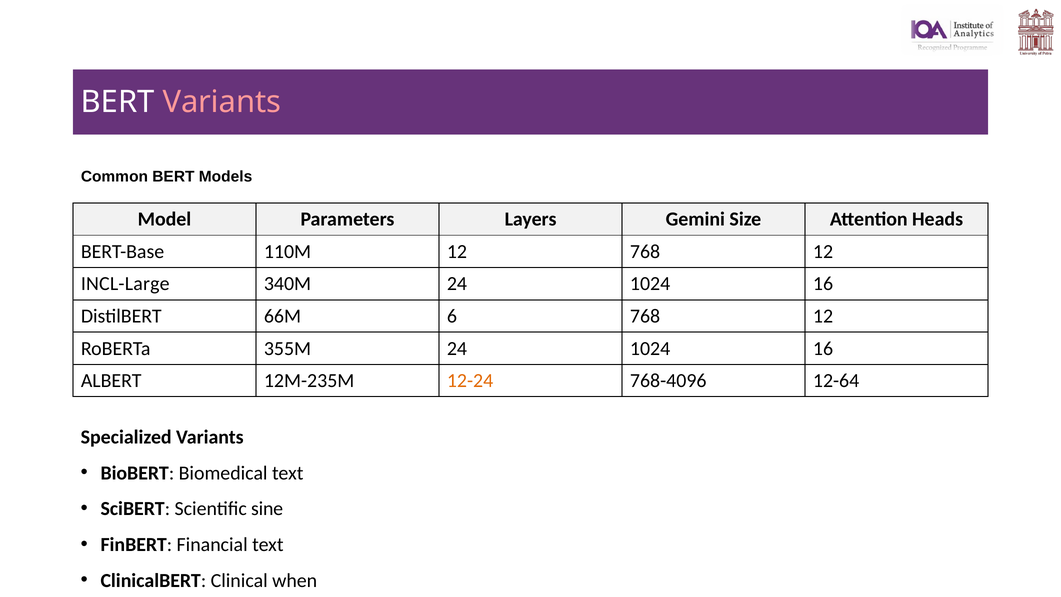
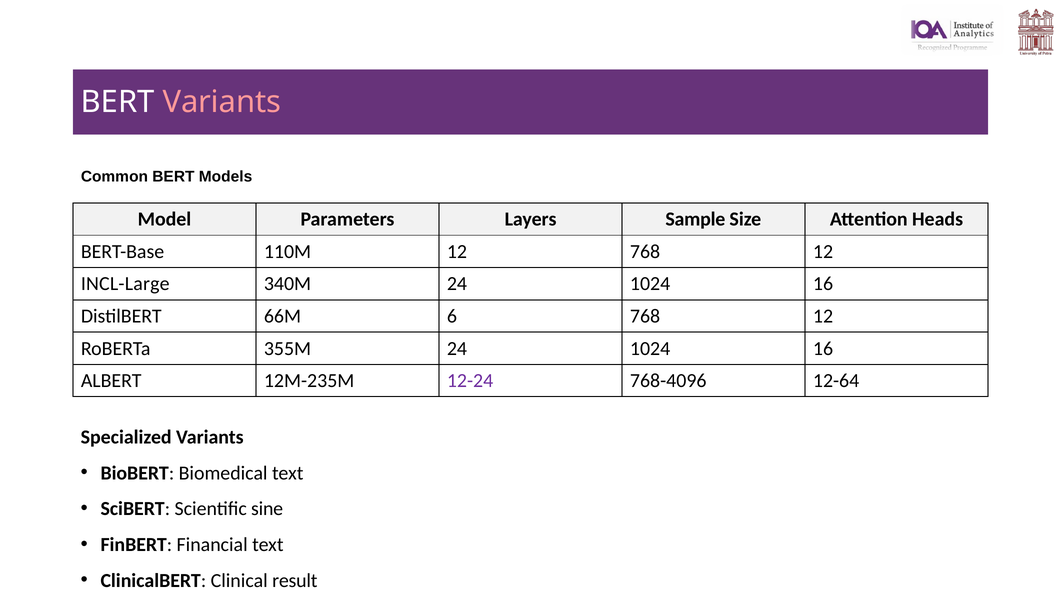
Gemini: Gemini -> Sample
12-24 colour: orange -> purple
when: when -> result
